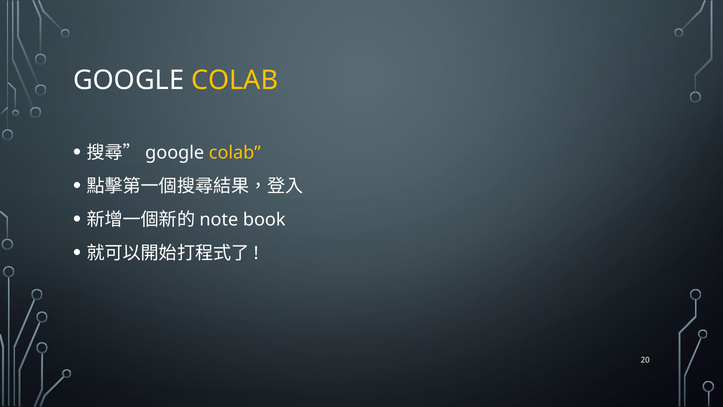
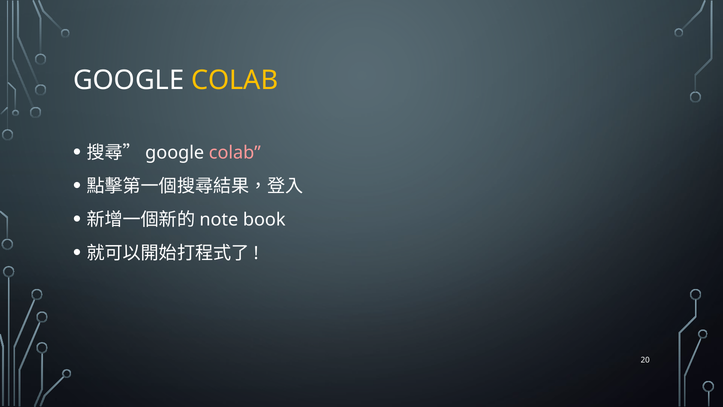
colab at (235, 153) colour: yellow -> pink
